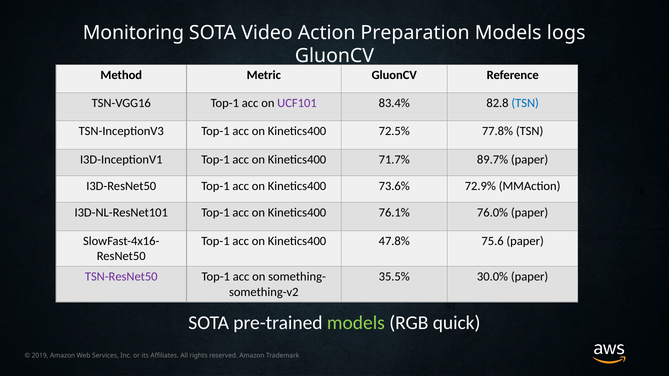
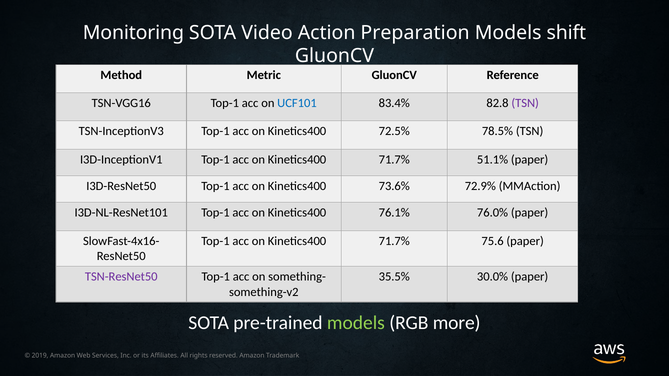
logs: logs -> shift
UCF101 colour: purple -> blue
TSN at (525, 103) colour: blue -> purple
77.8%: 77.8% -> 78.5%
89.7%: 89.7% -> 51.1%
47.8% at (394, 241): 47.8% -> 71.7%
quick: quick -> more
